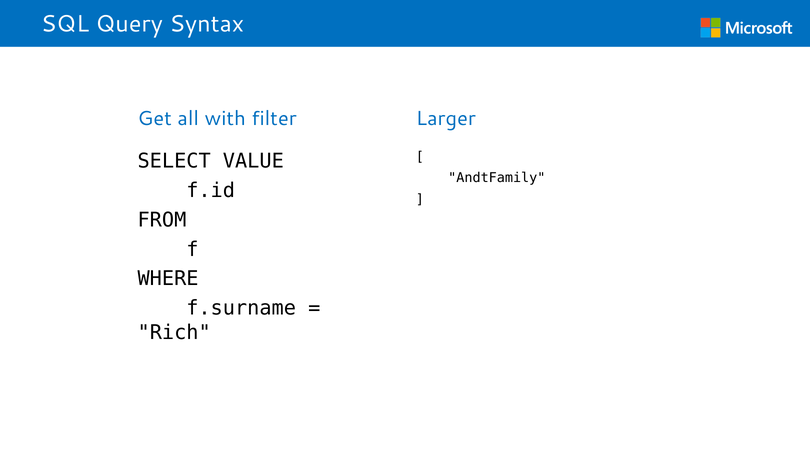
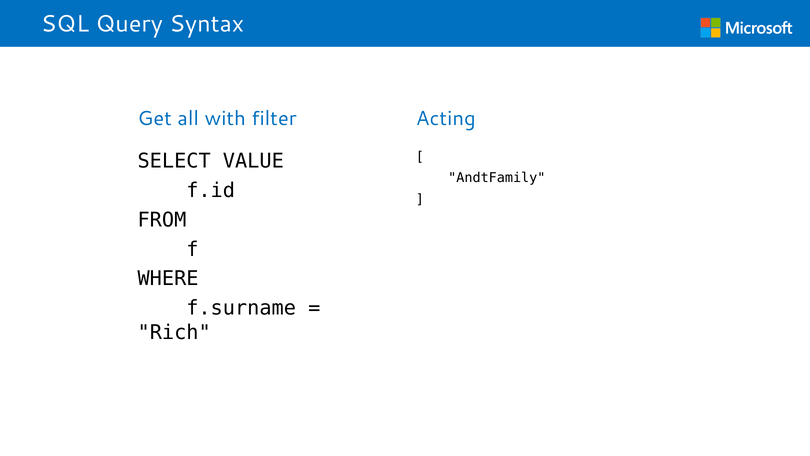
Larger: Larger -> Acting
